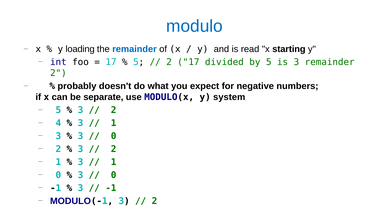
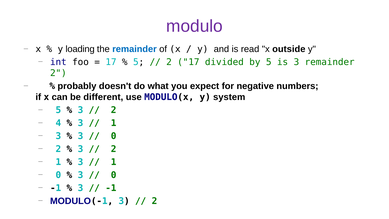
modulo colour: blue -> purple
starting: starting -> outside
separate: separate -> different
